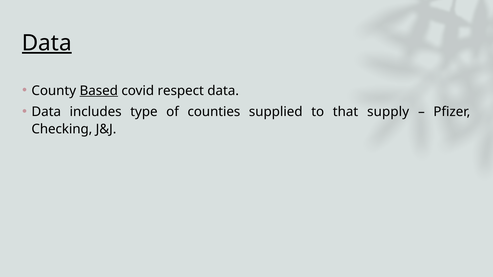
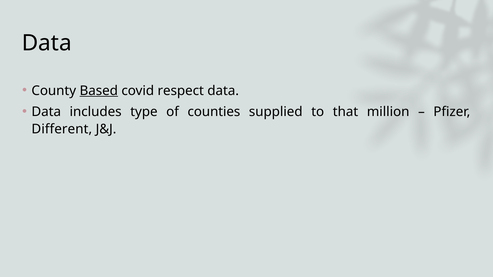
Data at (47, 43) underline: present -> none
supply: supply -> million
Checking: Checking -> Different
